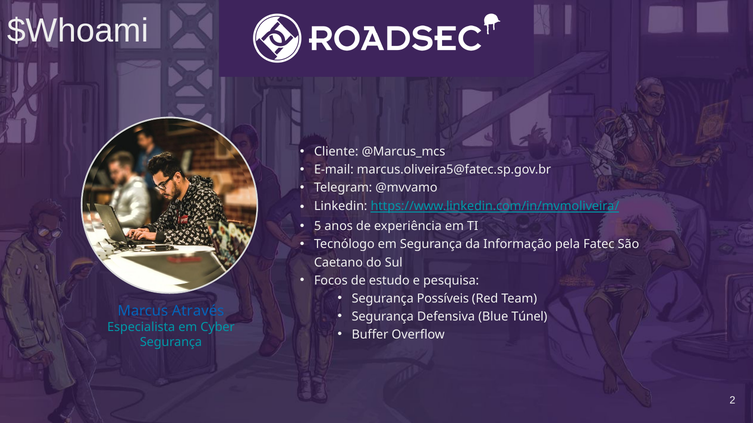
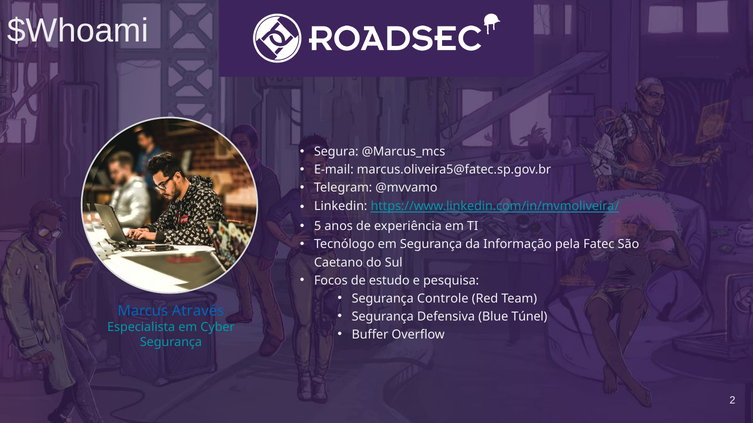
Cliente: Cliente -> Segura
Possíveis: Possíveis -> Controle
